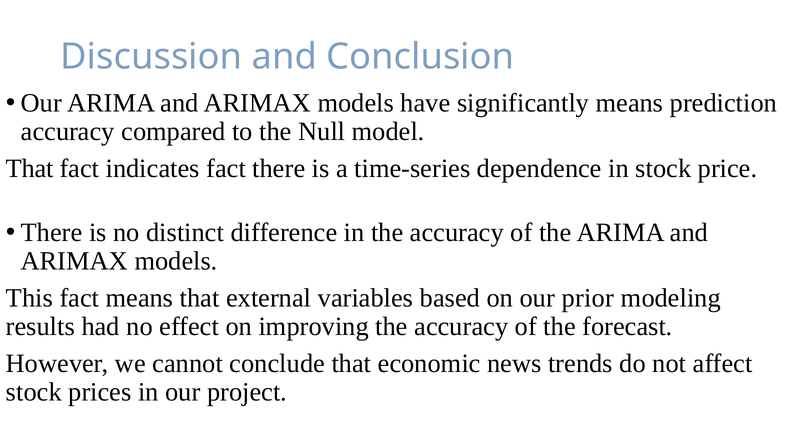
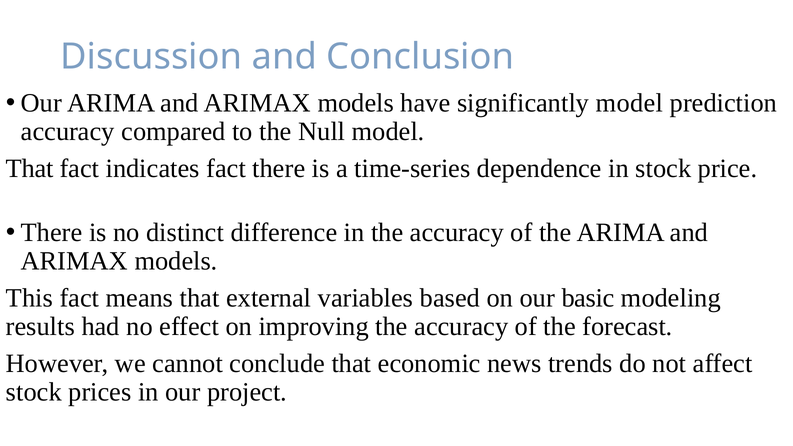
significantly means: means -> model
prior: prior -> basic
